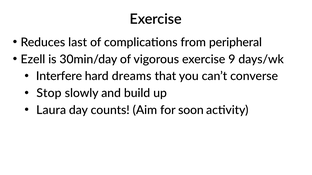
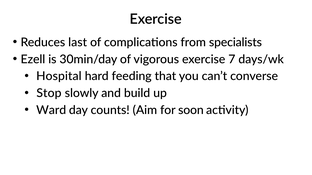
peripheral: peripheral -> specialists
9: 9 -> 7
Interfere: Interfere -> Hospital
dreams: dreams -> feeding
Laura: Laura -> Ward
